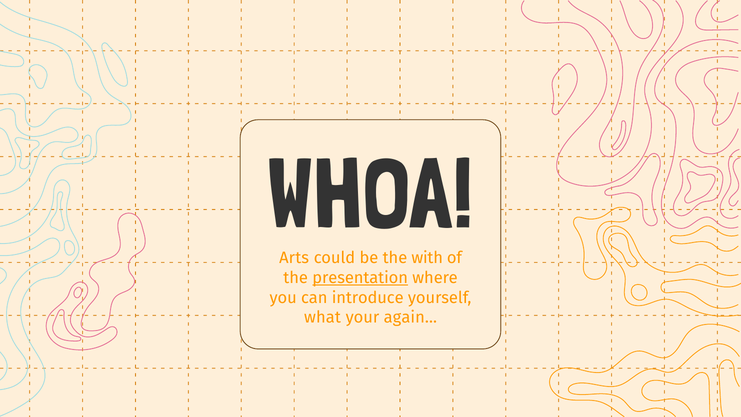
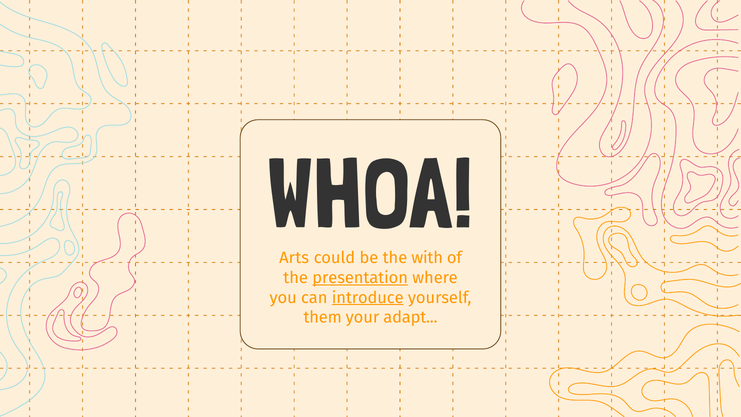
introduce underline: none -> present
what: what -> them
again: again -> adapt
